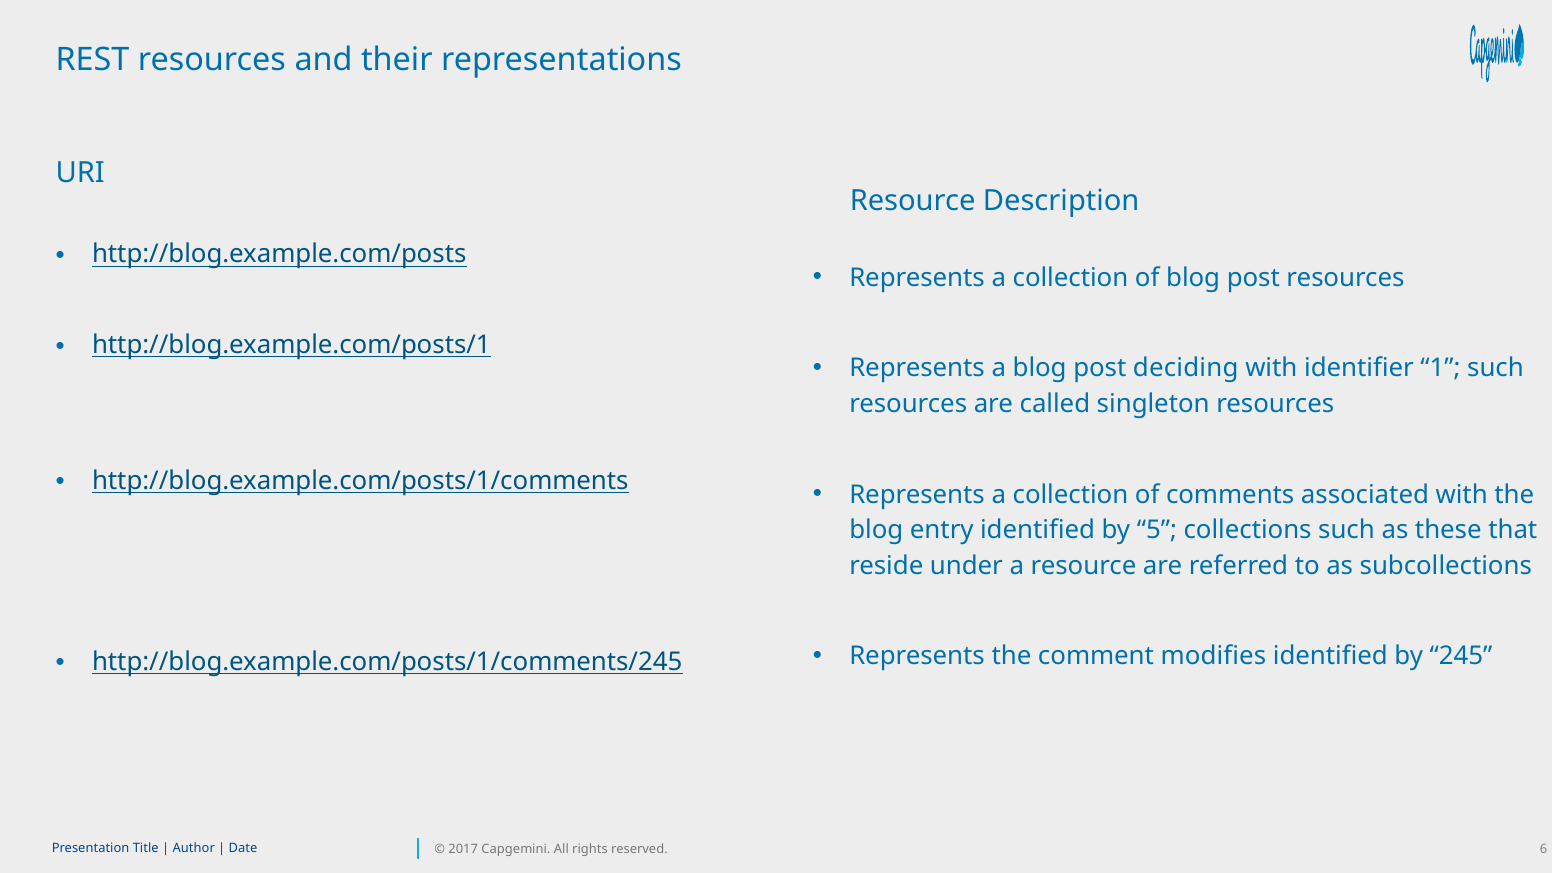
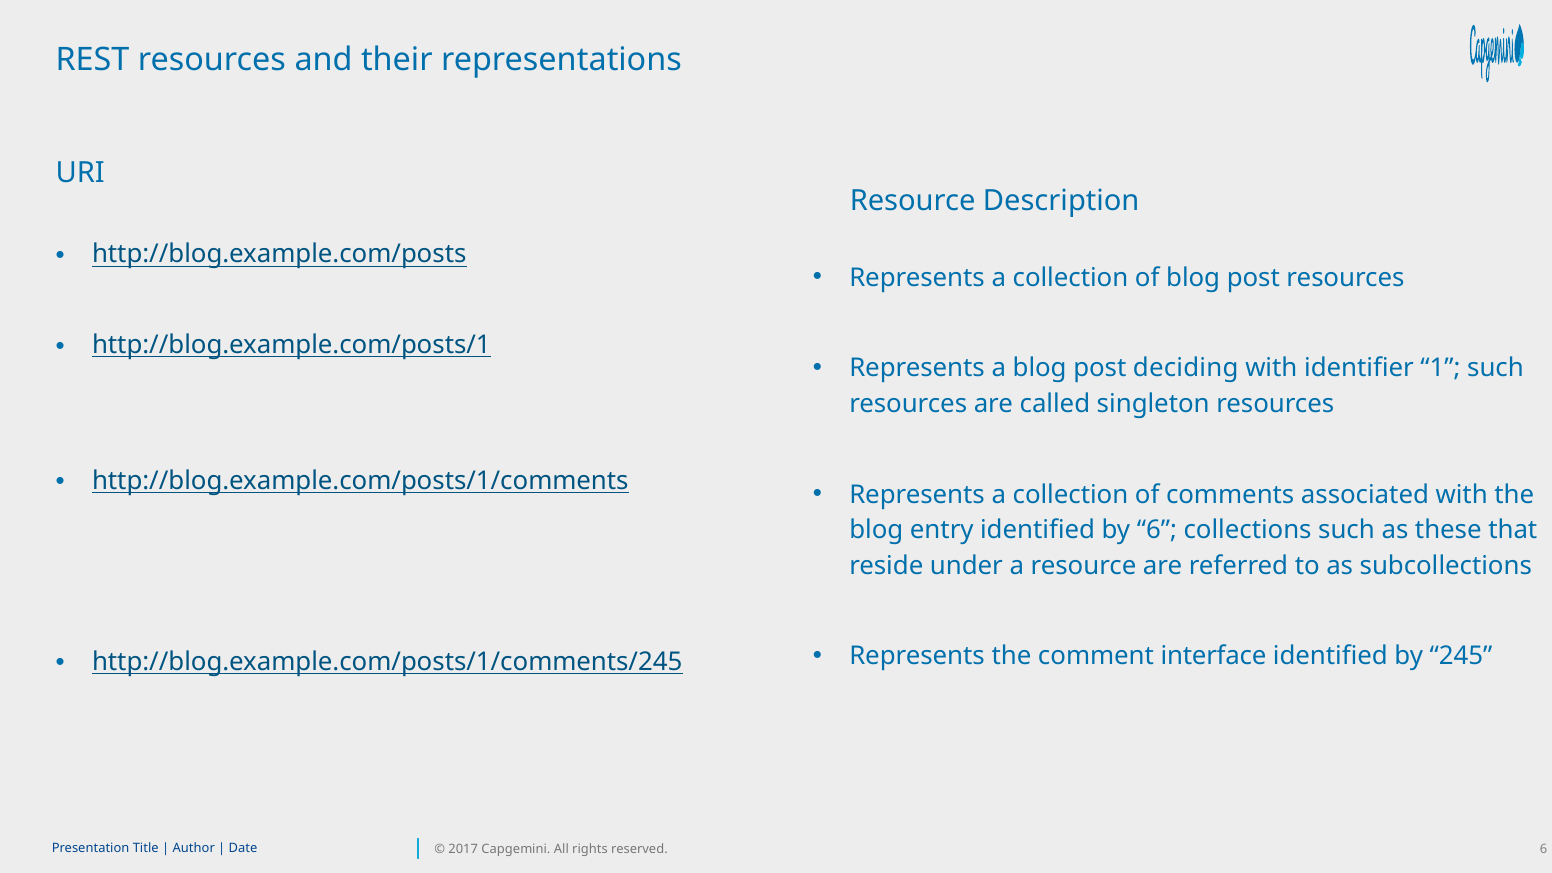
by 5: 5 -> 6
modifies: modifies -> interface
